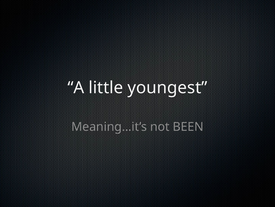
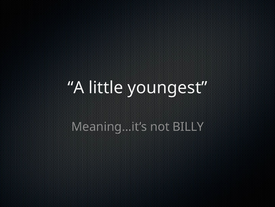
BEEN: BEEN -> BILLY
